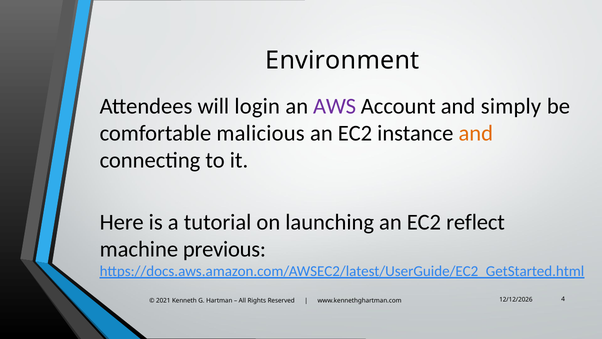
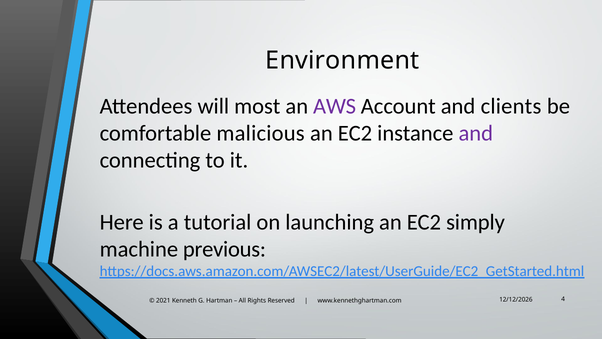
login: login -> most
simply: simply -> clients
and at (476, 133) colour: orange -> purple
reflect: reflect -> simply
